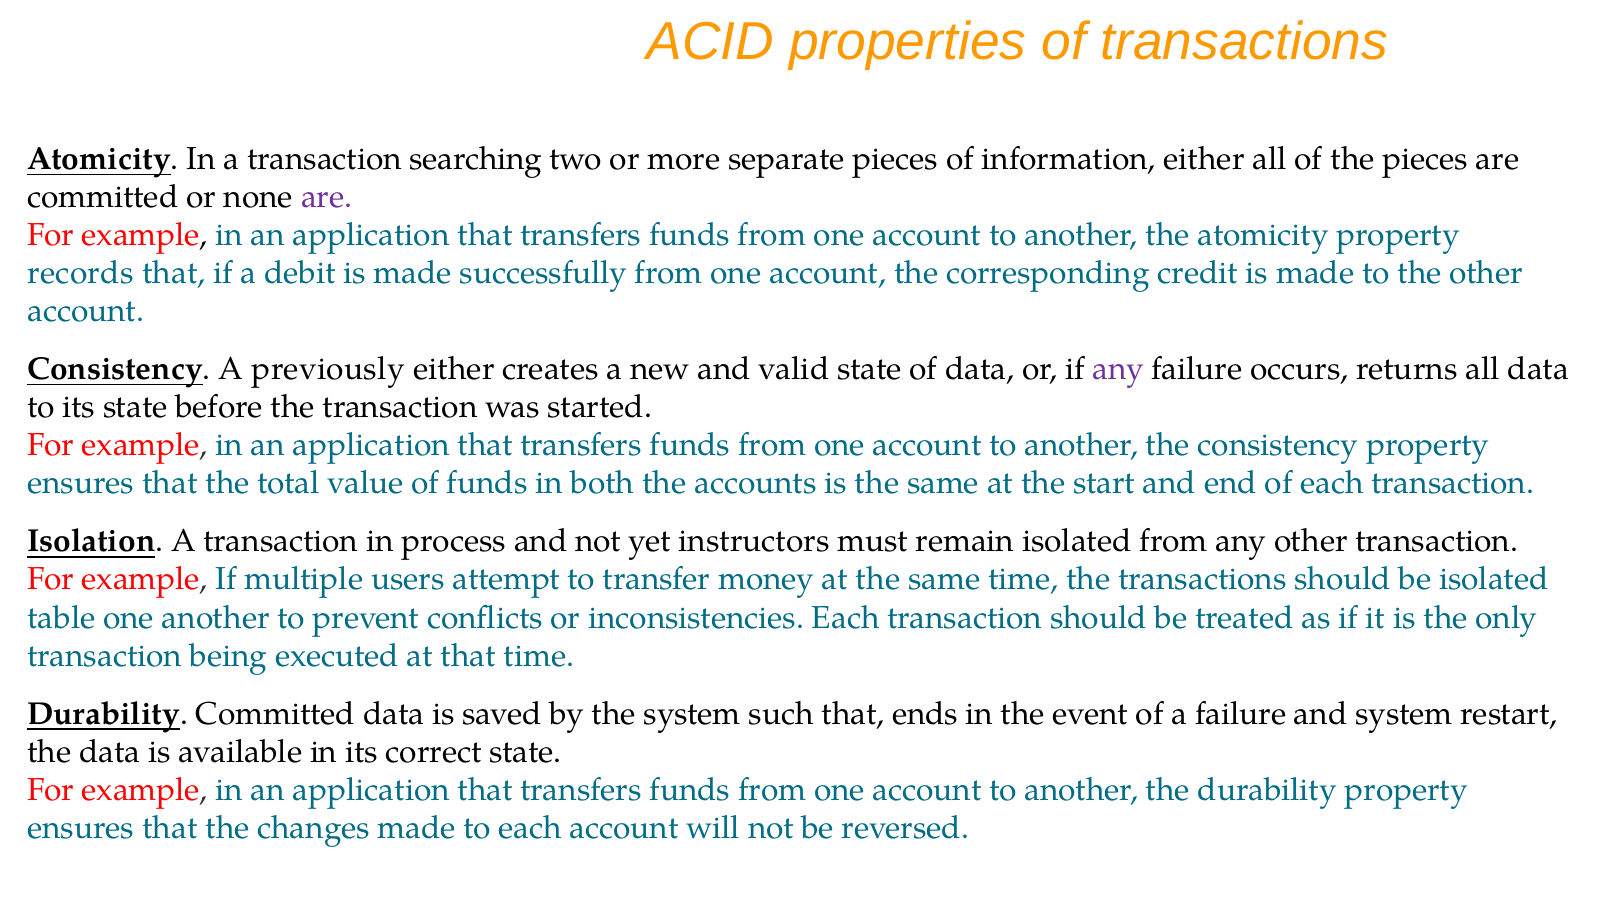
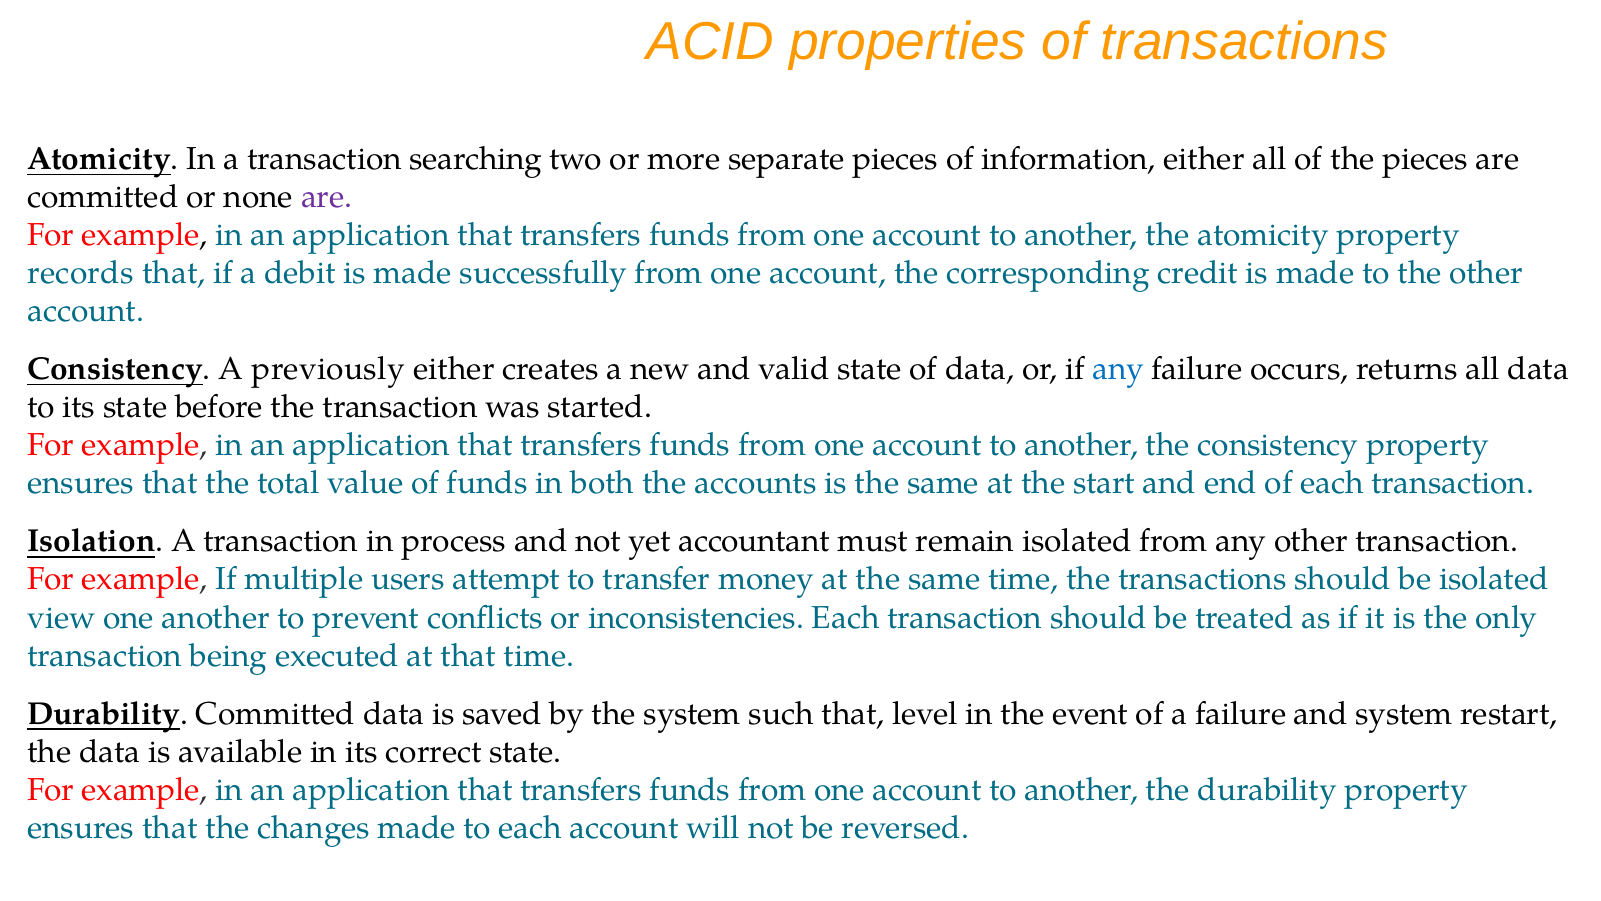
any at (1118, 369) colour: purple -> blue
instructors: instructors -> accountant
table: table -> view
ends: ends -> level
